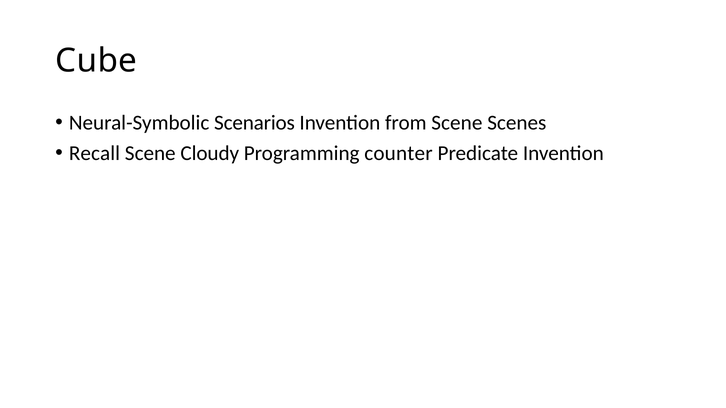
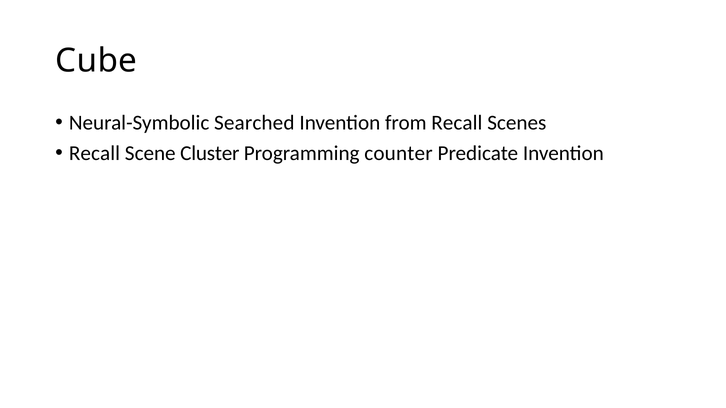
Scenarios: Scenarios -> Searched
from Scene: Scene -> Recall
Cloudy: Cloudy -> Cluster
